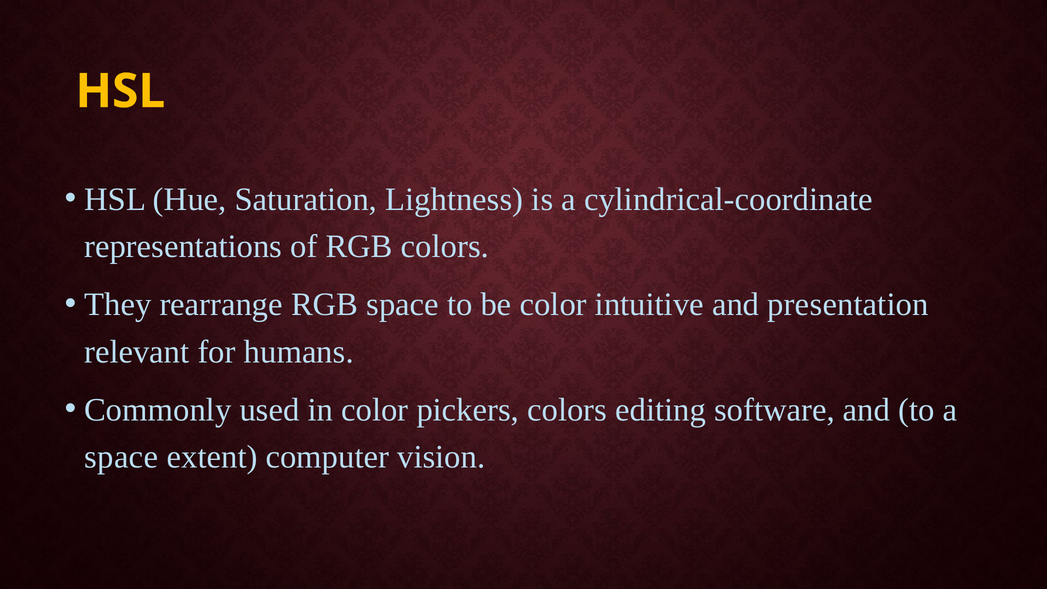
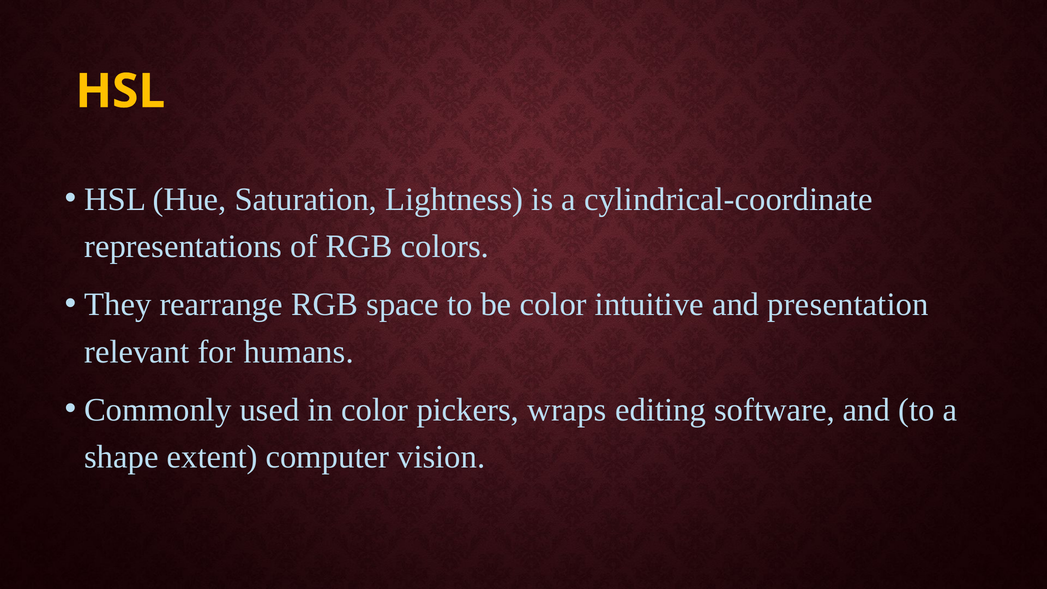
pickers colors: colors -> wraps
space at (121, 457): space -> shape
